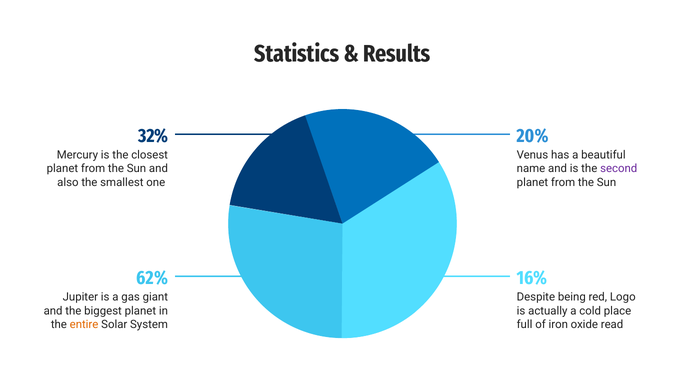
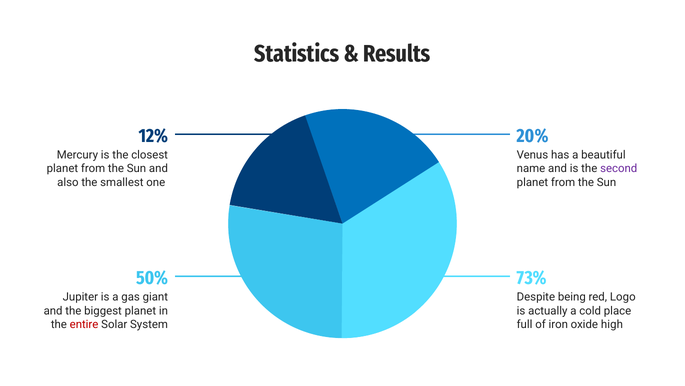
32%: 32% -> 12%
62%: 62% -> 50%
16%: 16% -> 73%
entire colour: orange -> red
read: read -> high
